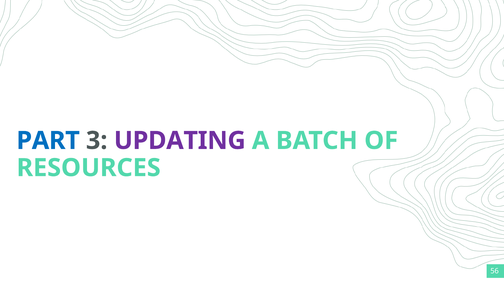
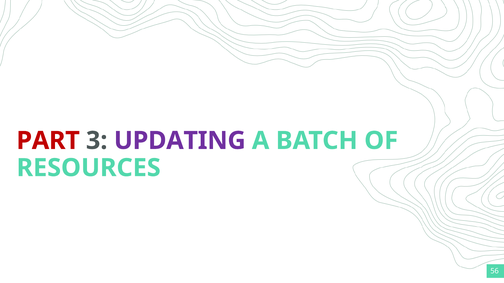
PART colour: blue -> red
